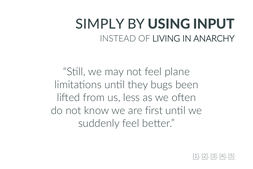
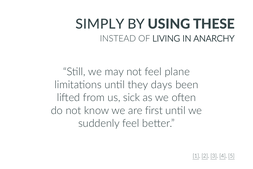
INPUT: INPUT -> THESE
bugs: bugs -> days
less: less -> sick
